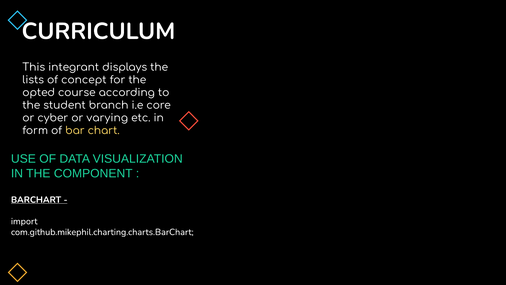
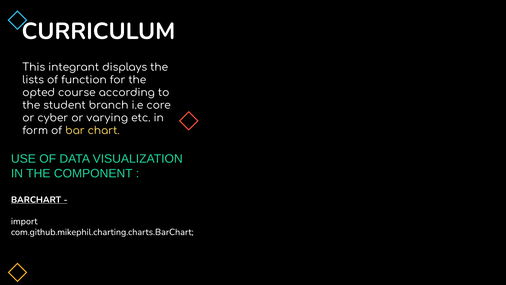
concept: concept -> function
